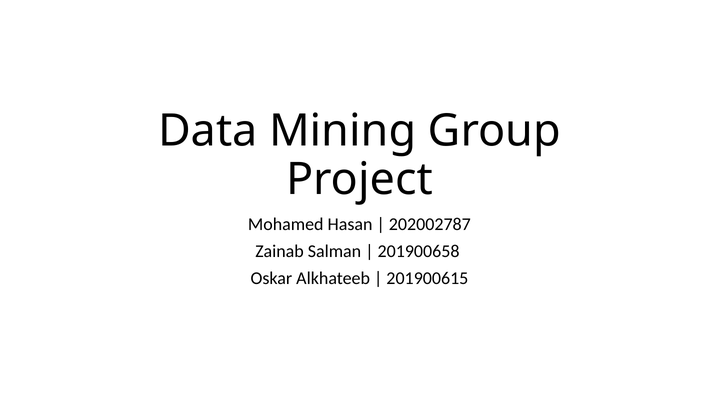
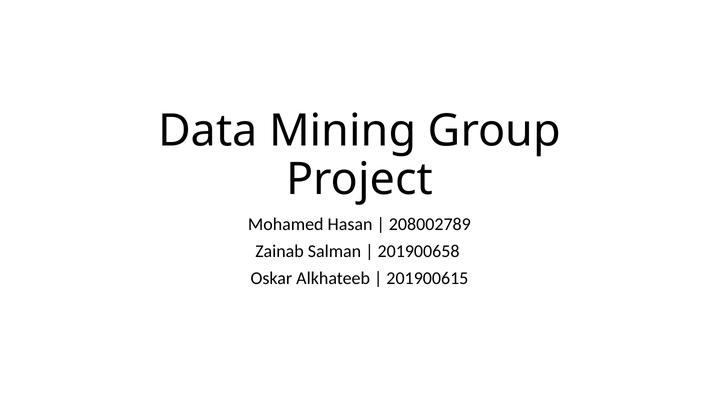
202002787: 202002787 -> 208002789
